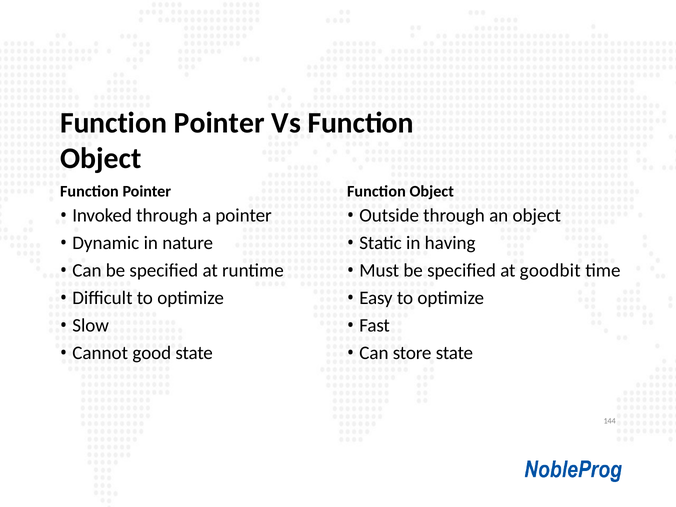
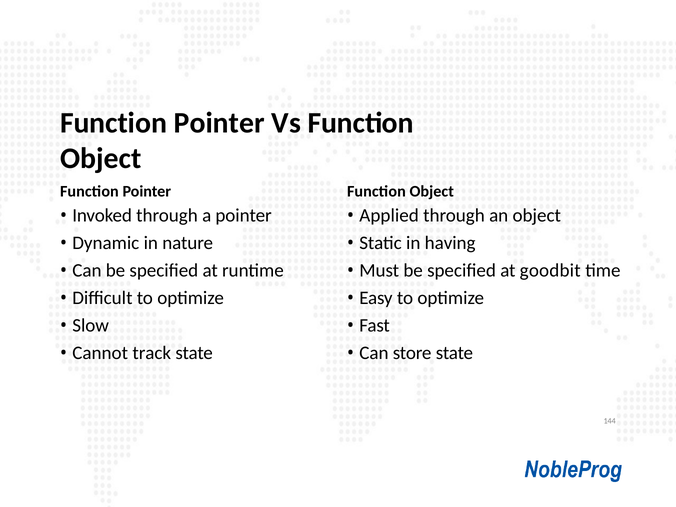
Outside: Outside -> Applied
good: good -> track
